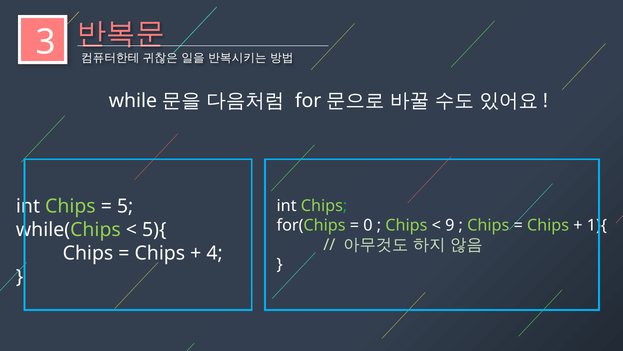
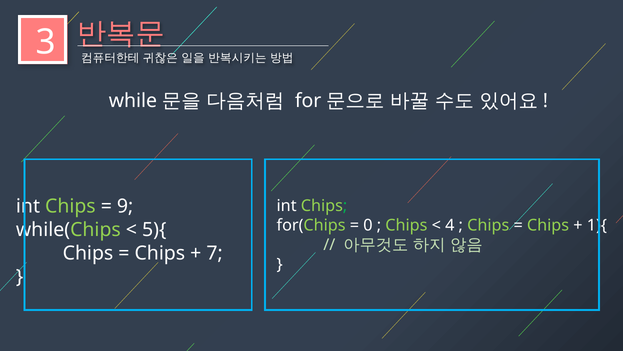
5: 5 -> 9
9: 9 -> 4
4: 4 -> 7
